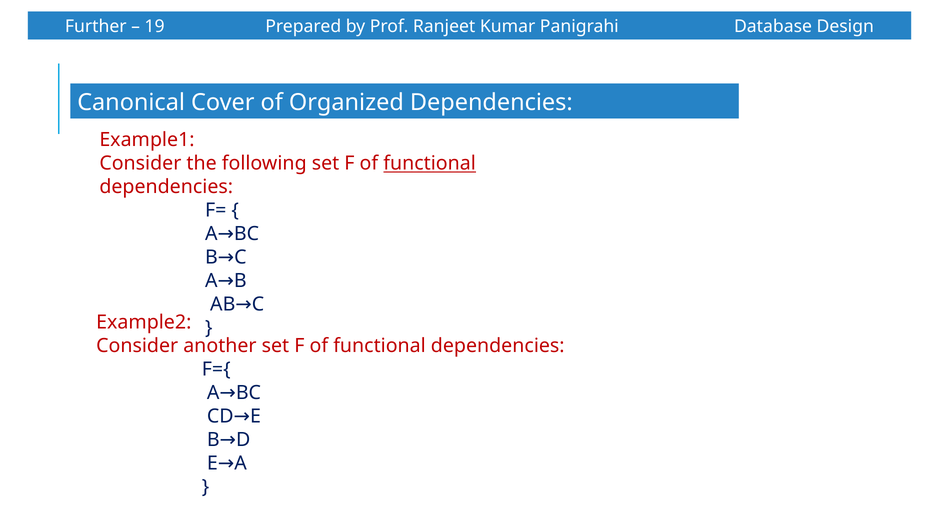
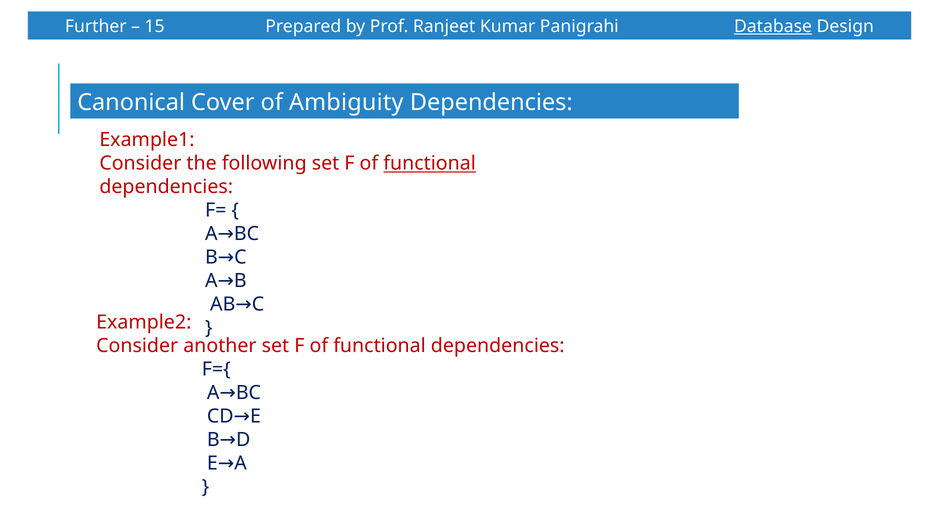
19: 19 -> 15
Database underline: none -> present
Organized: Organized -> Ambiguity
